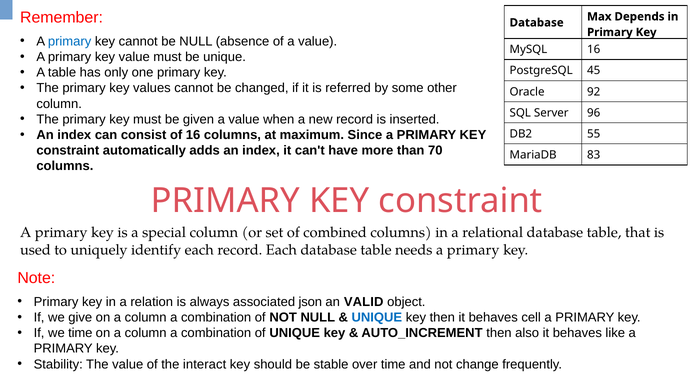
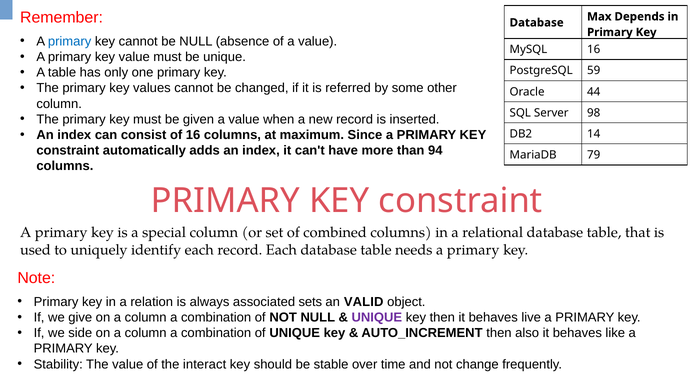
45: 45 -> 59
92: 92 -> 44
96: 96 -> 98
55: 55 -> 14
70: 70 -> 94
83: 83 -> 79
json: json -> sets
UNIQUE at (377, 318) colour: blue -> purple
cell: cell -> live
we time: time -> side
